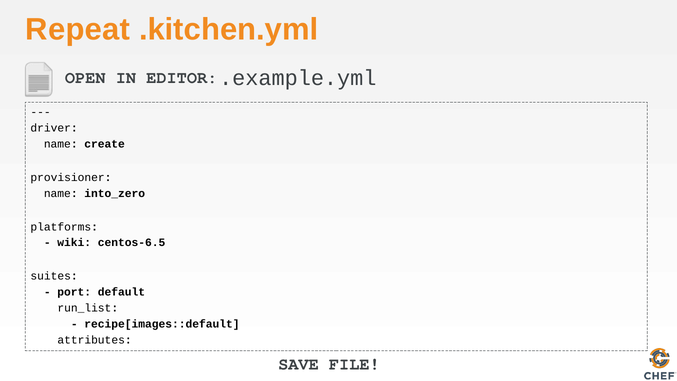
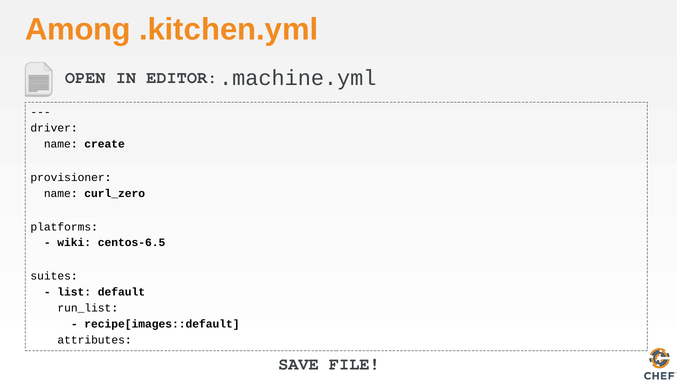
Repeat: Repeat -> Among
.example.yml: .example.yml -> .machine.yml
into_zero: into_zero -> curl_zero
port: port -> list
